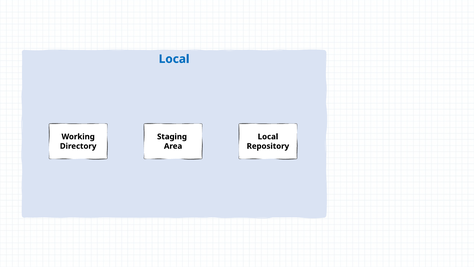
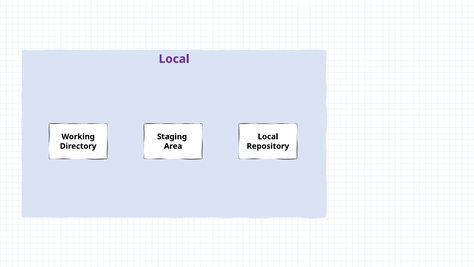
Local at (174, 59) colour: blue -> purple
